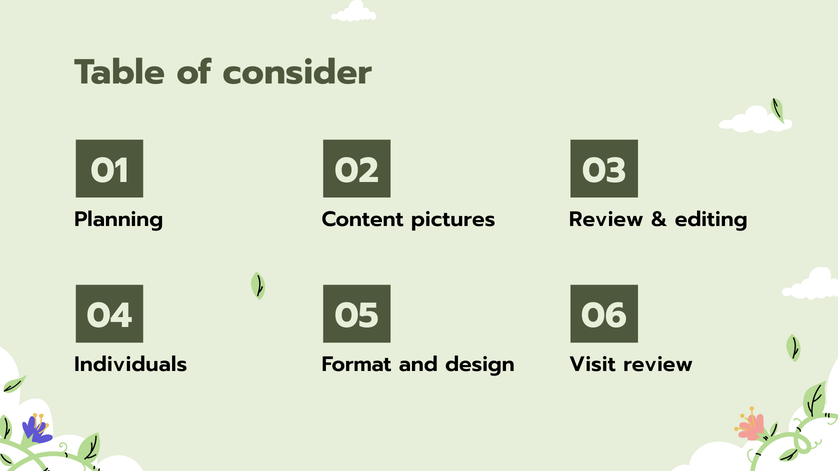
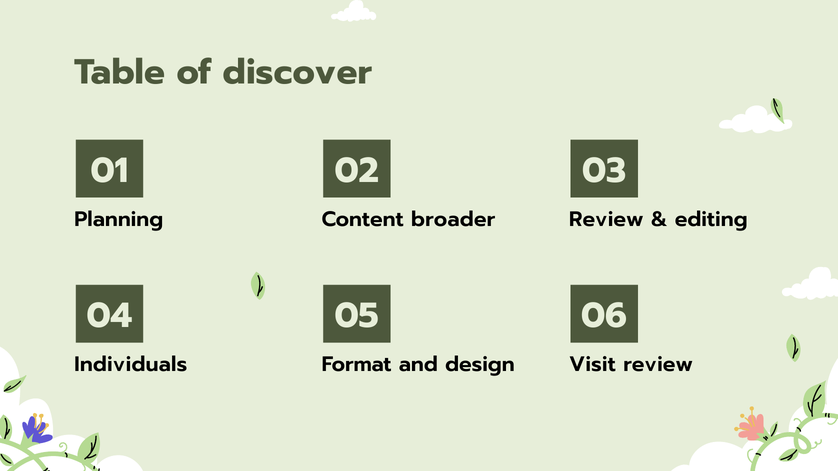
consider: consider -> discover
pictures: pictures -> broader
